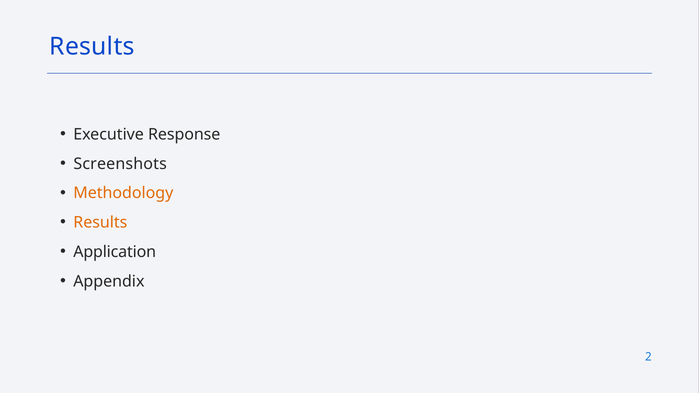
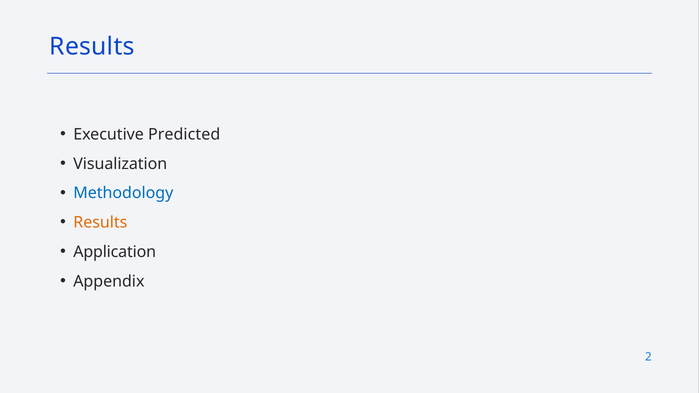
Response: Response -> Predicted
Screenshots: Screenshots -> Visualization
Methodology colour: orange -> blue
